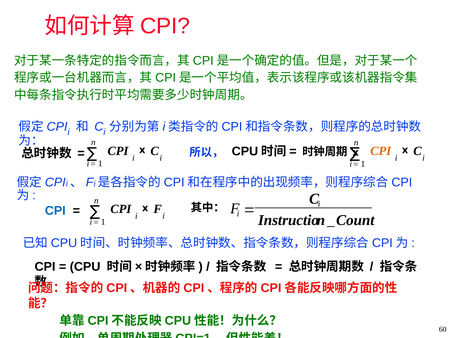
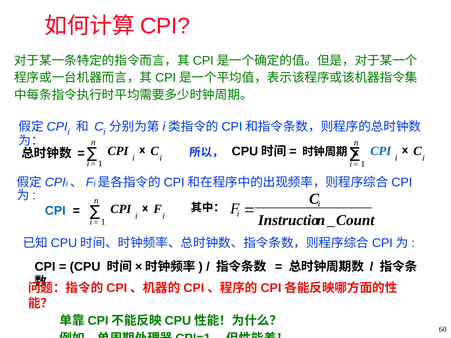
CPI at (381, 151) colour: orange -> blue
